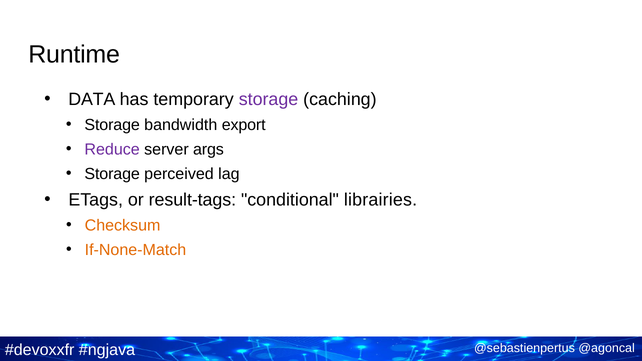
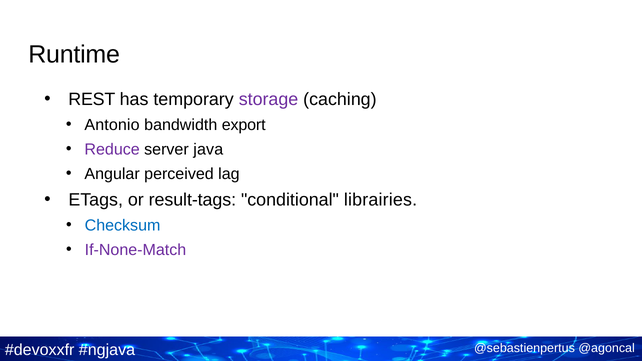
DATA: DATA -> REST
Storage at (112, 125): Storage -> Antonio
args: args -> java
Storage at (112, 174): Storage -> Angular
Checksum colour: orange -> blue
If-None-Match colour: orange -> purple
